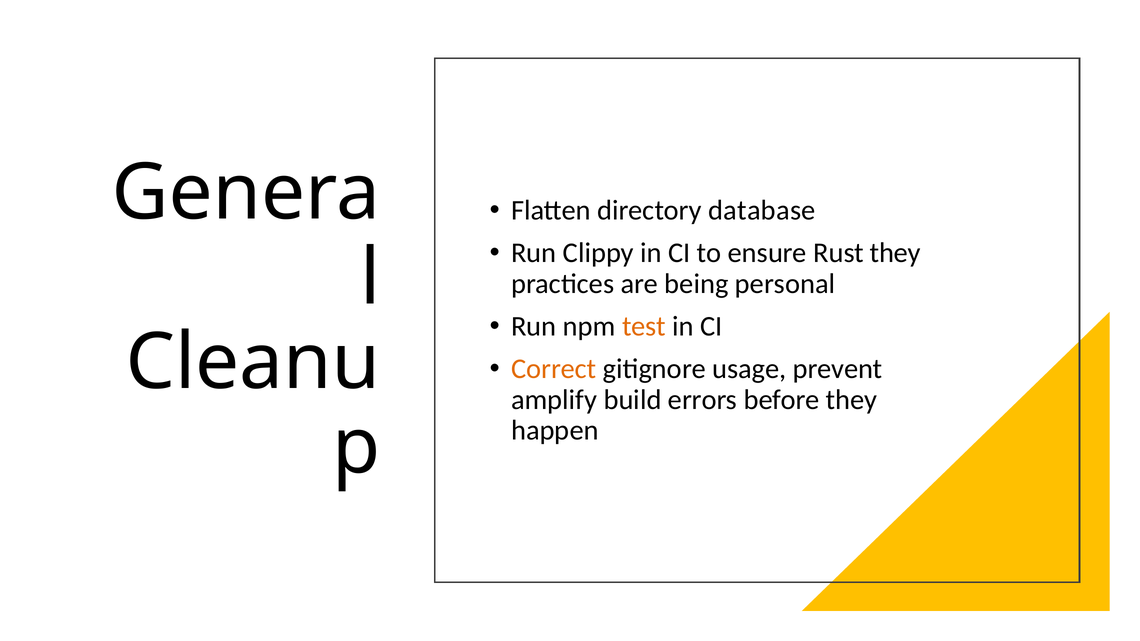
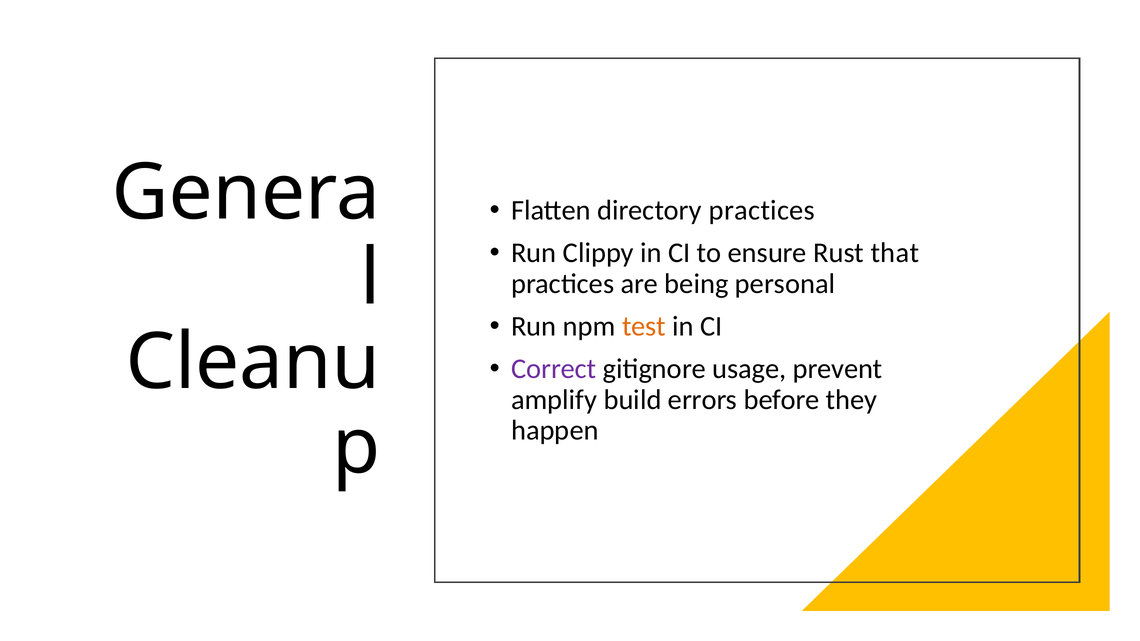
directory database: database -> practices
Rust they: they -> that
Correct colour: orange -> purple
